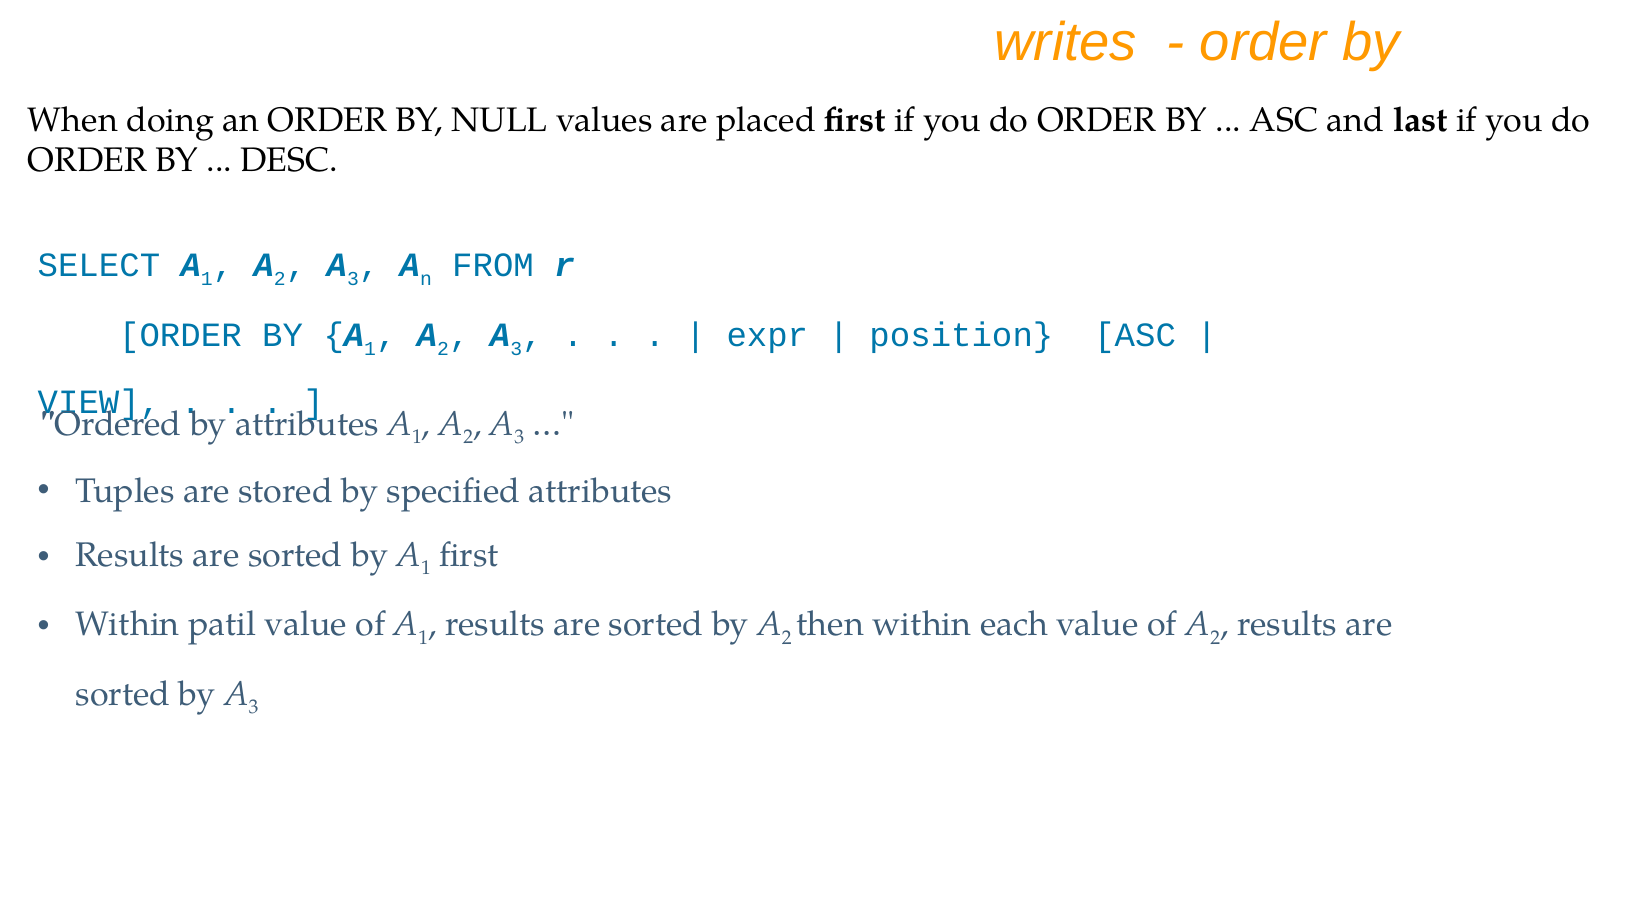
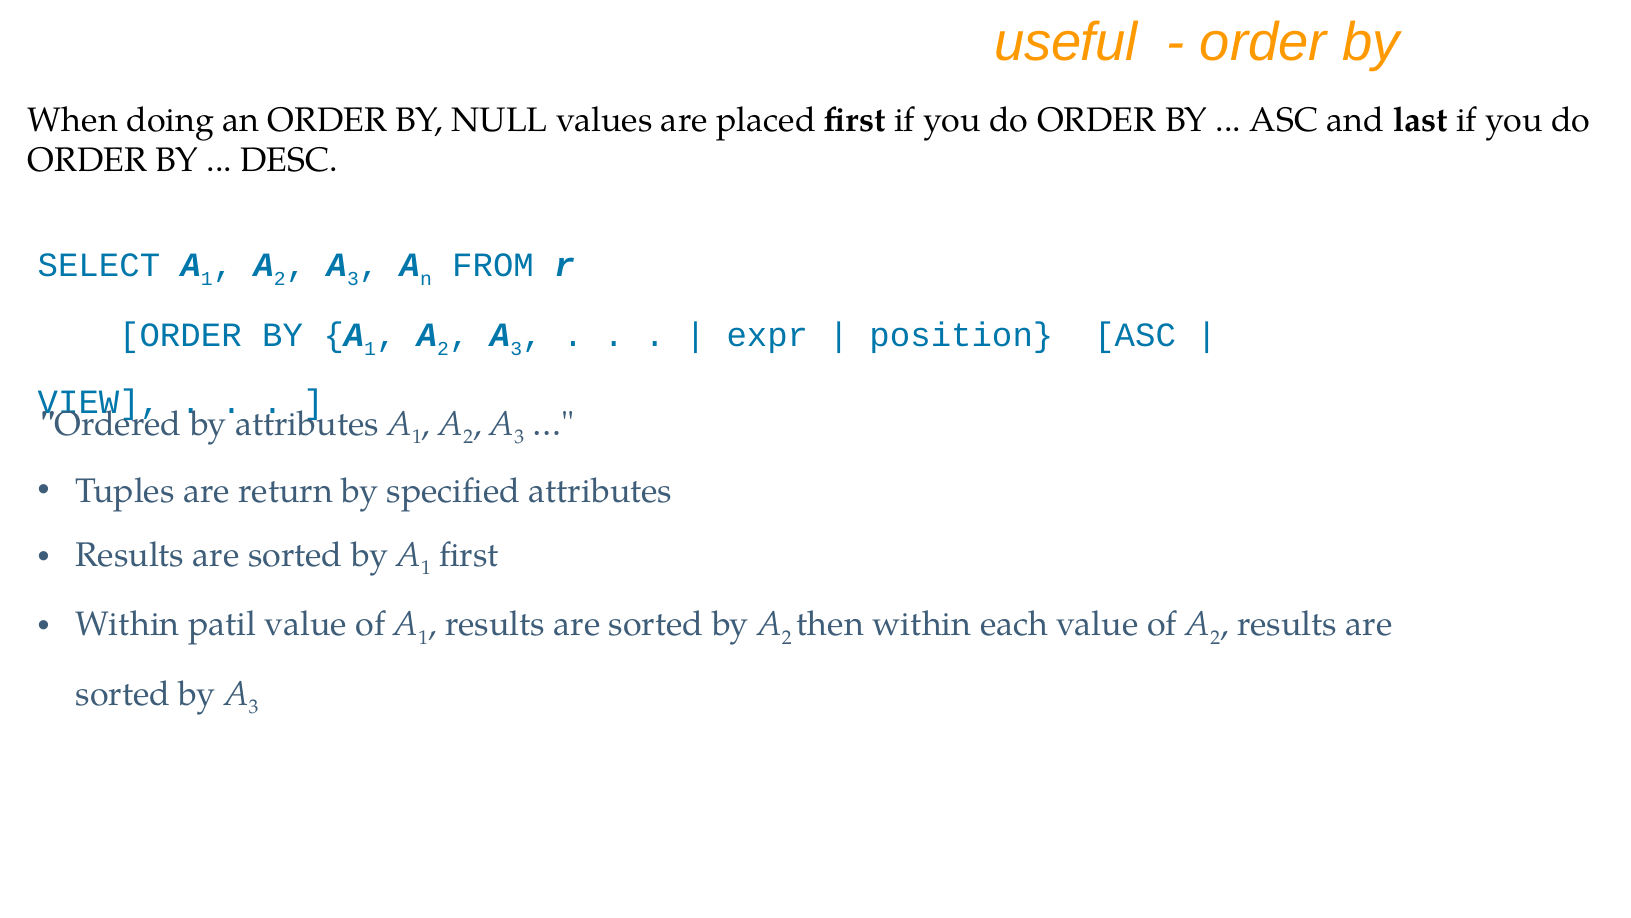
writes: writes -> useful
stored: stored -> return
